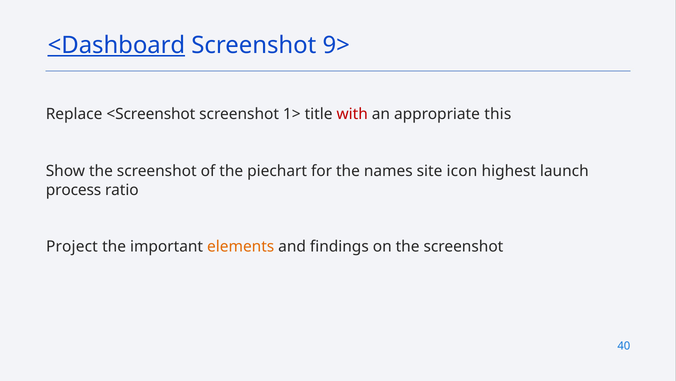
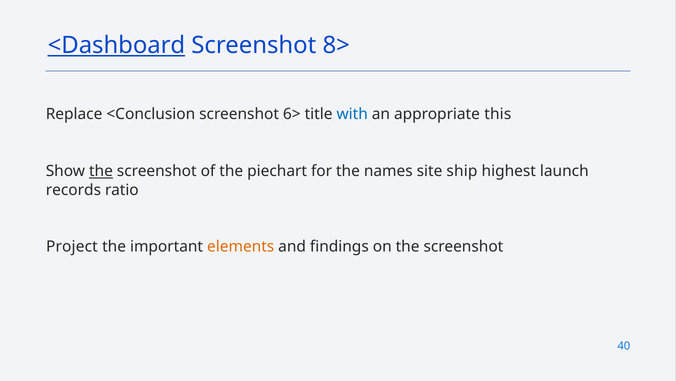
9>: 9> -> 8>
<Screenshot: <Screenshot -> <Conclusion
1>: 1> -> 6>
with colour: red -> blue
the at (101, 171) underline: none -> present
icon: icon -> ship
process: process -> records
